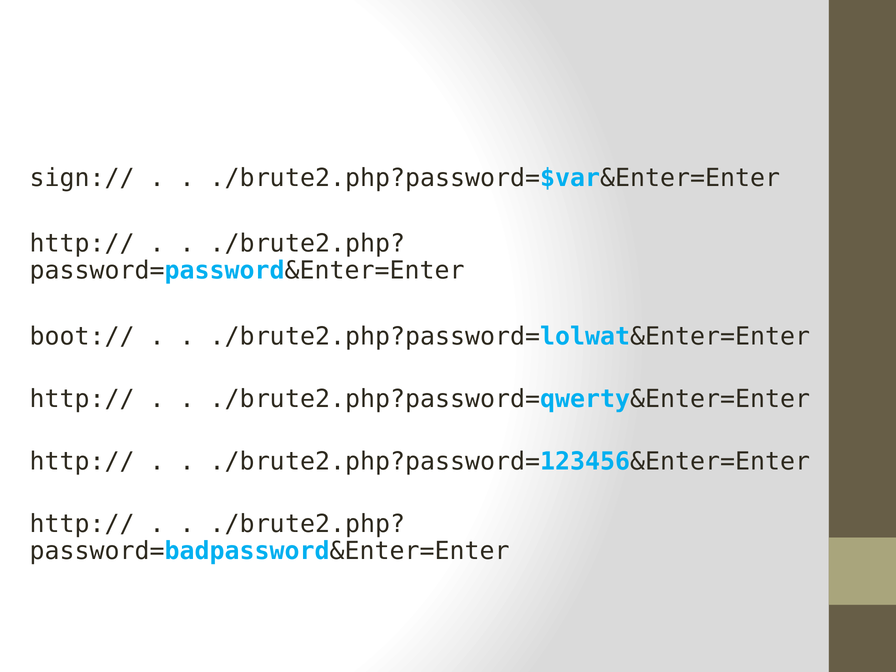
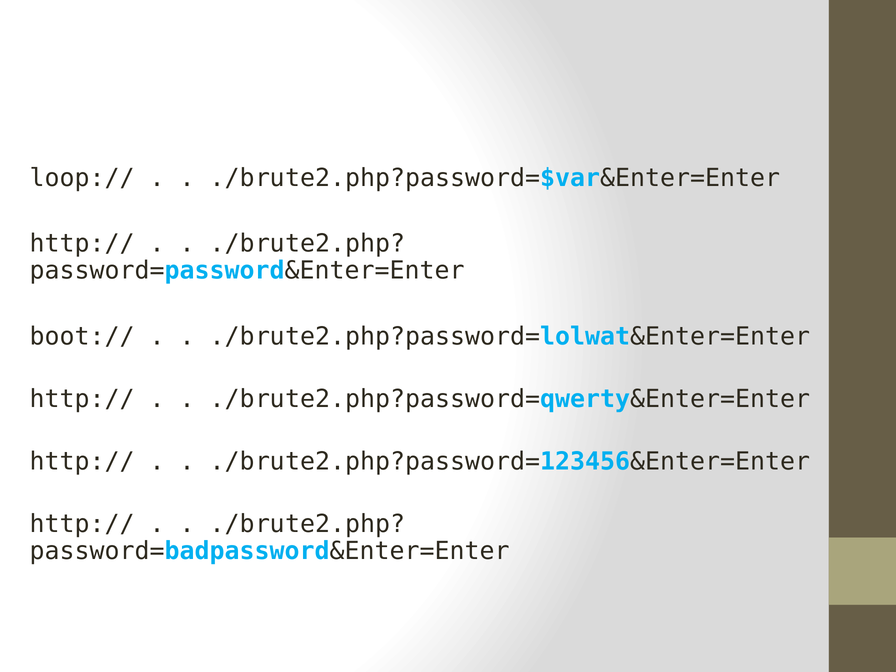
sign://: sign:// -> loop://
